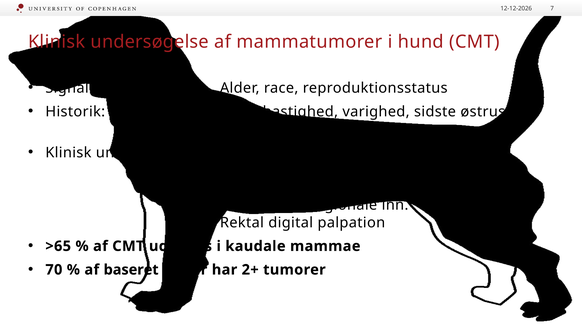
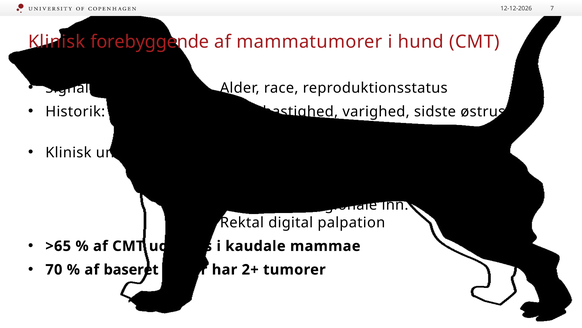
undersøgelse at (150, 42): undersøgelse -> forebyggende
